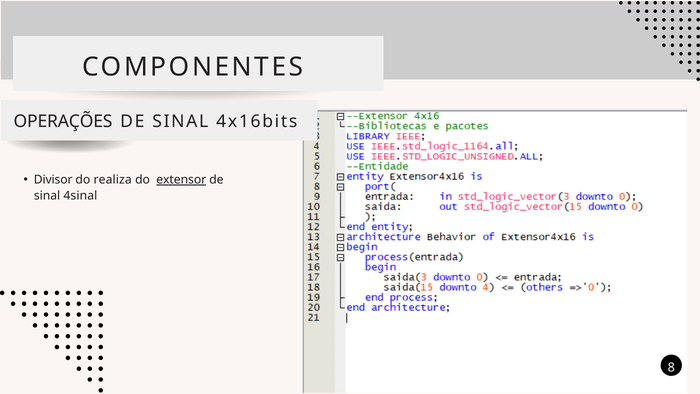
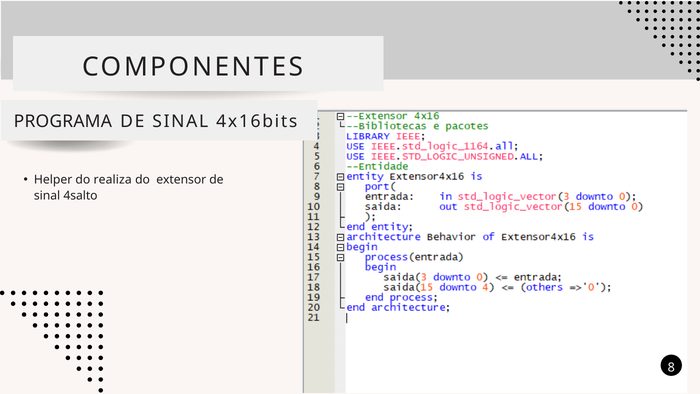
OPERAÇÕES: OPERAÇÕES -> PROGRAMA
Divisor: Divisor -> Helper
extensor underline: present -> none
4sinal: 4sinal -> 4salto
